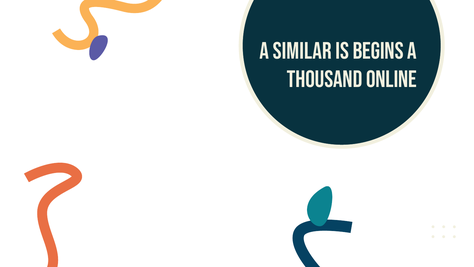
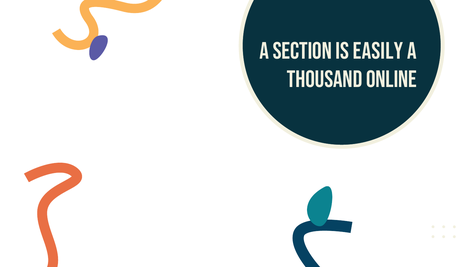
similar: similar -> section
begins: begins -> easily
